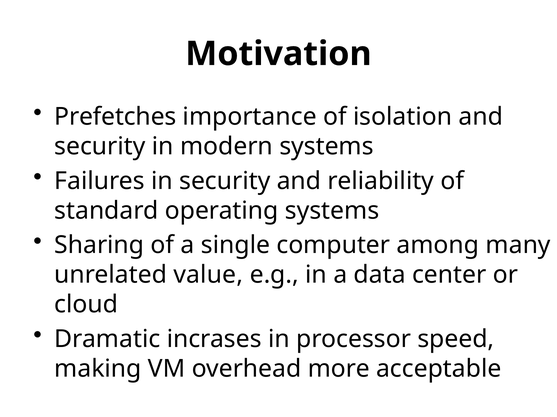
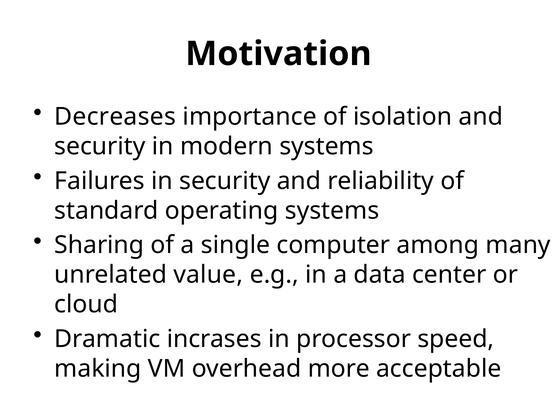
Prefetches: Prefetches -> Decreases
